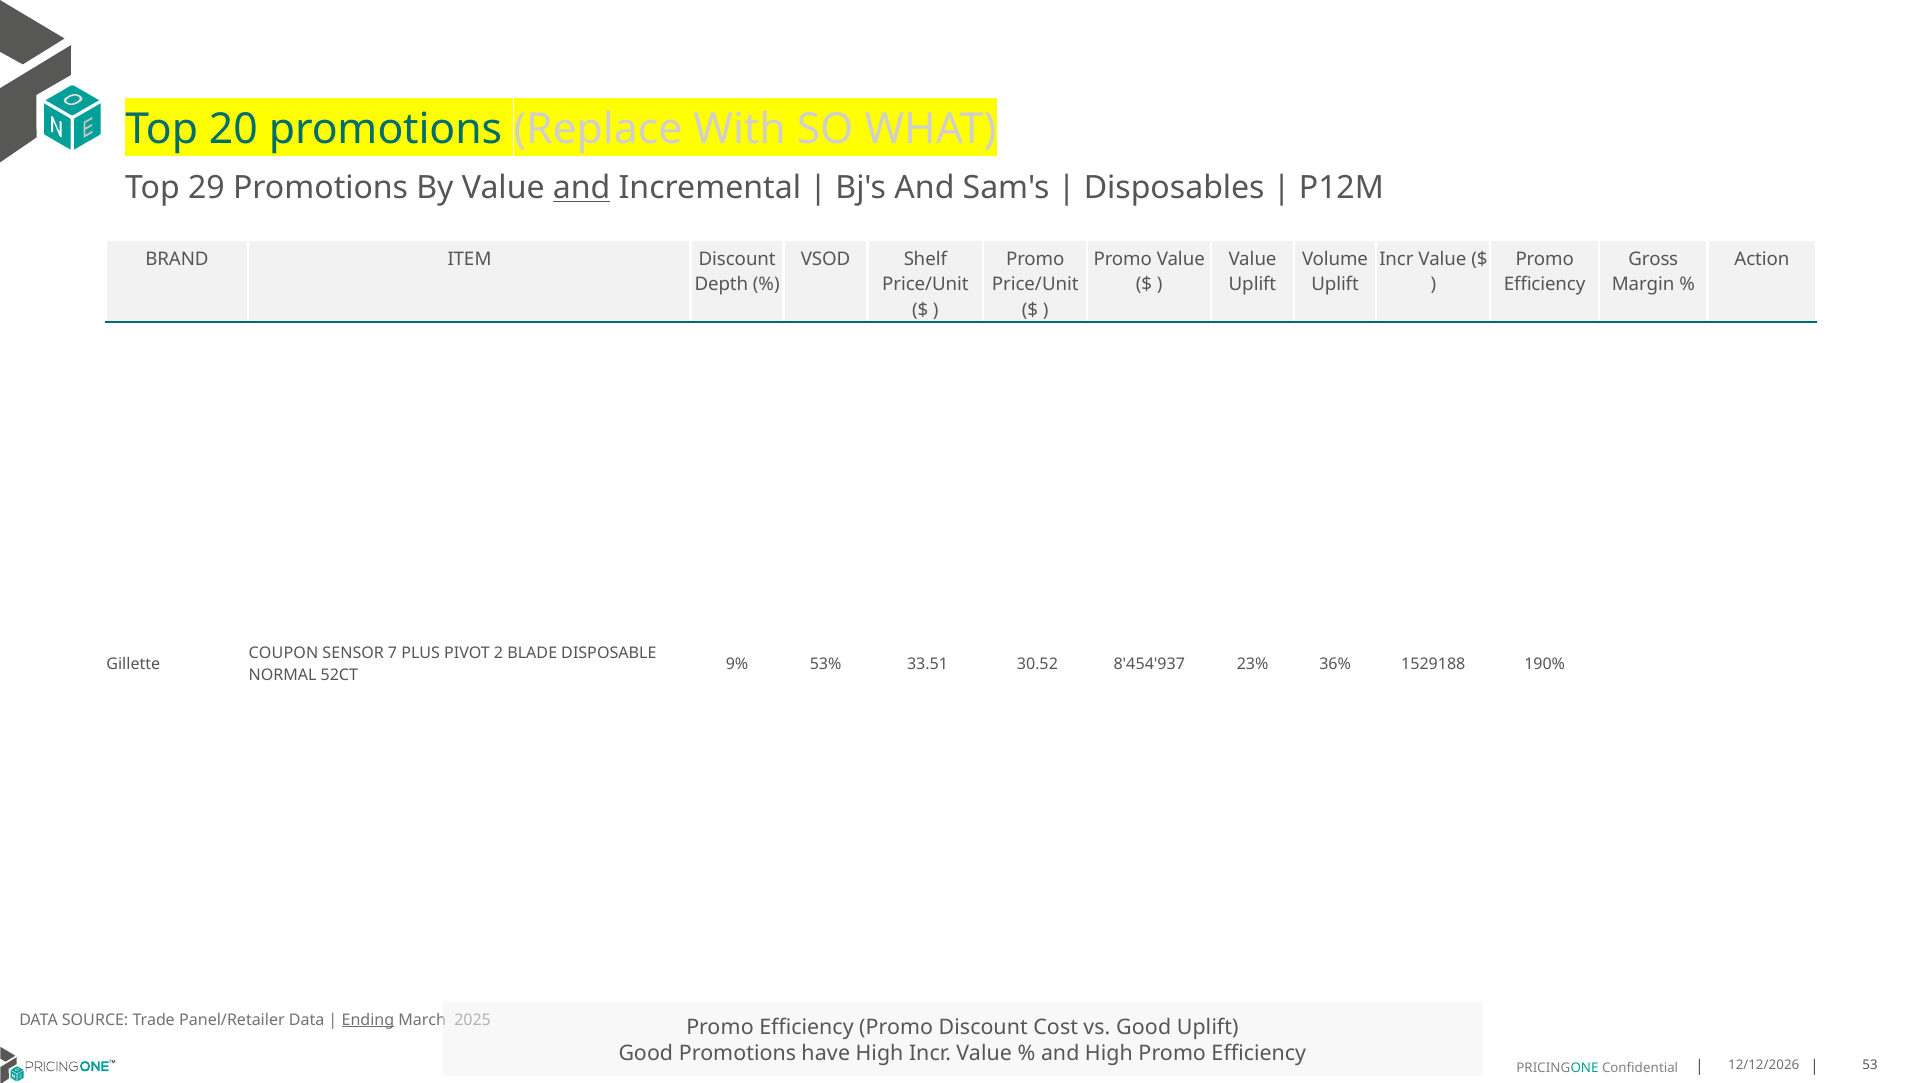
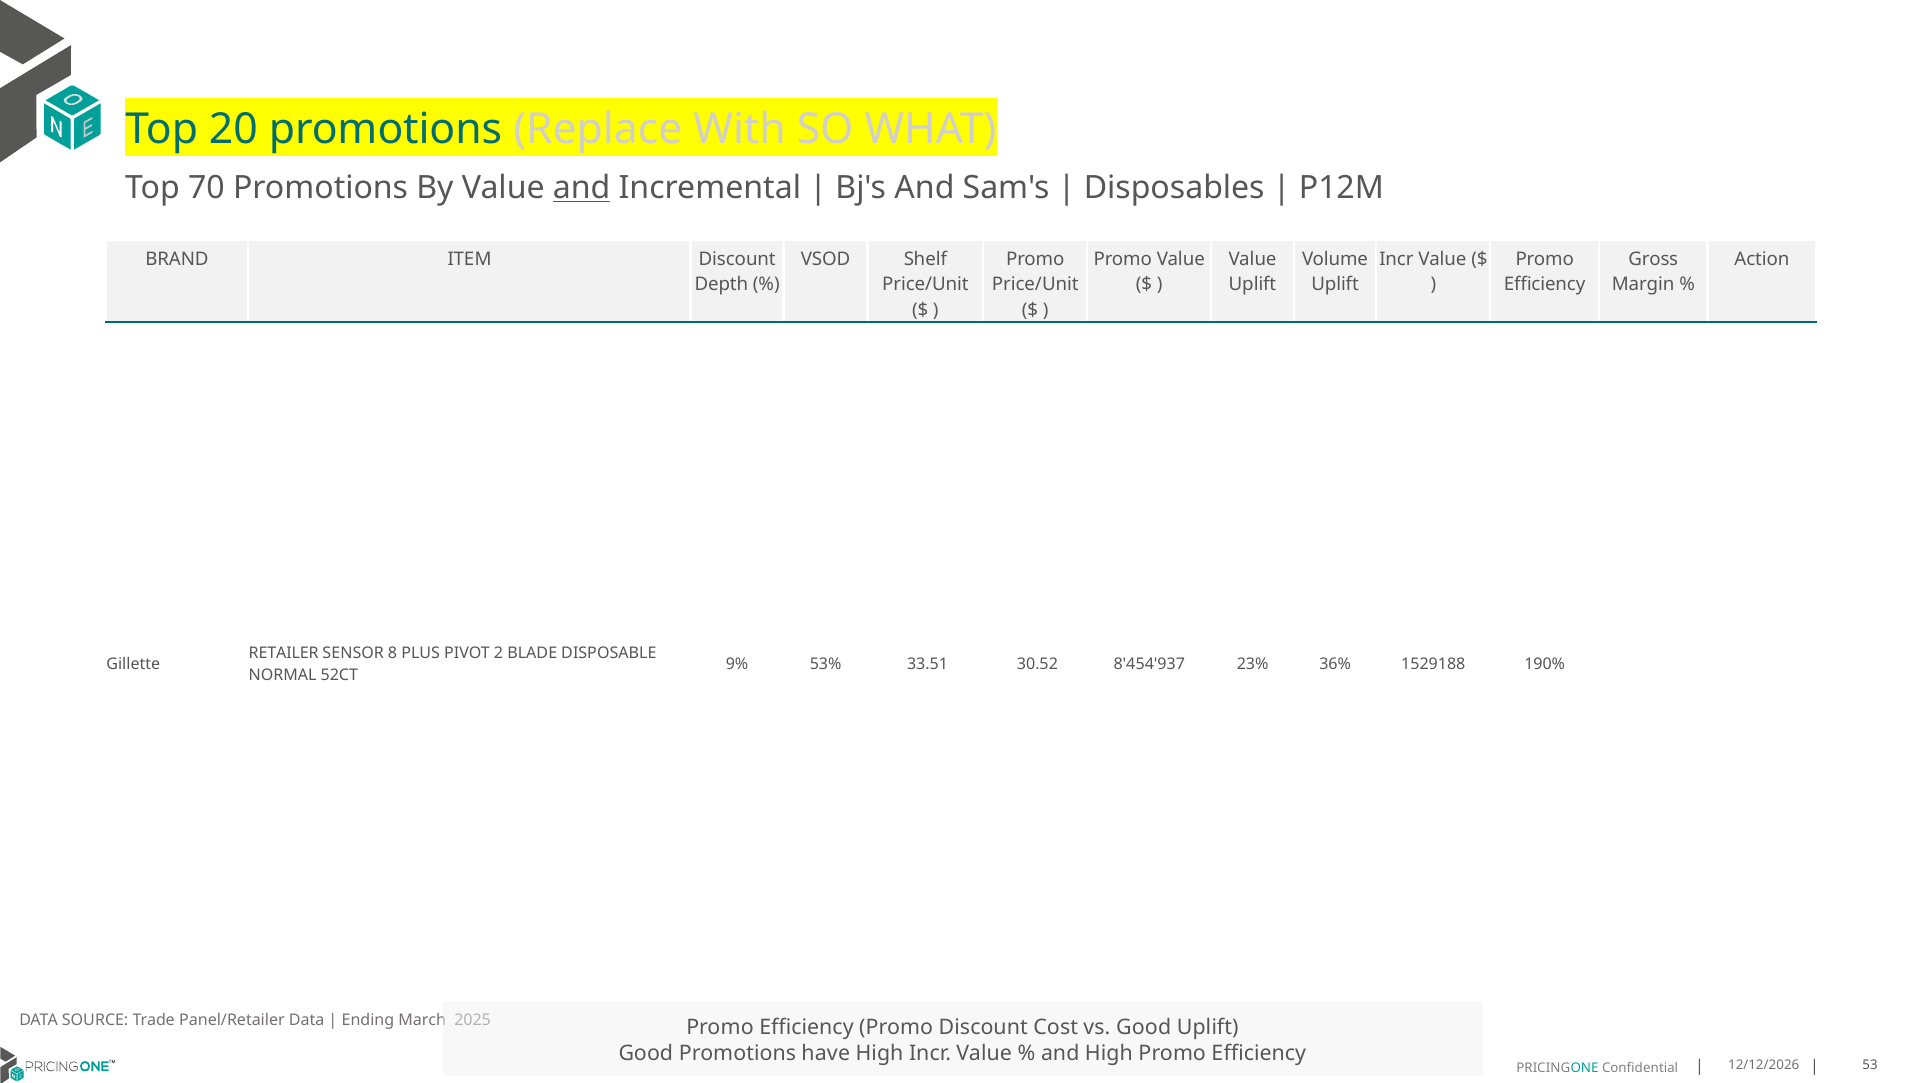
29: 29 -> 70
COUPON: COUPON -> RETAILER
7: 7 -> 8
Ending underline: present -> none
